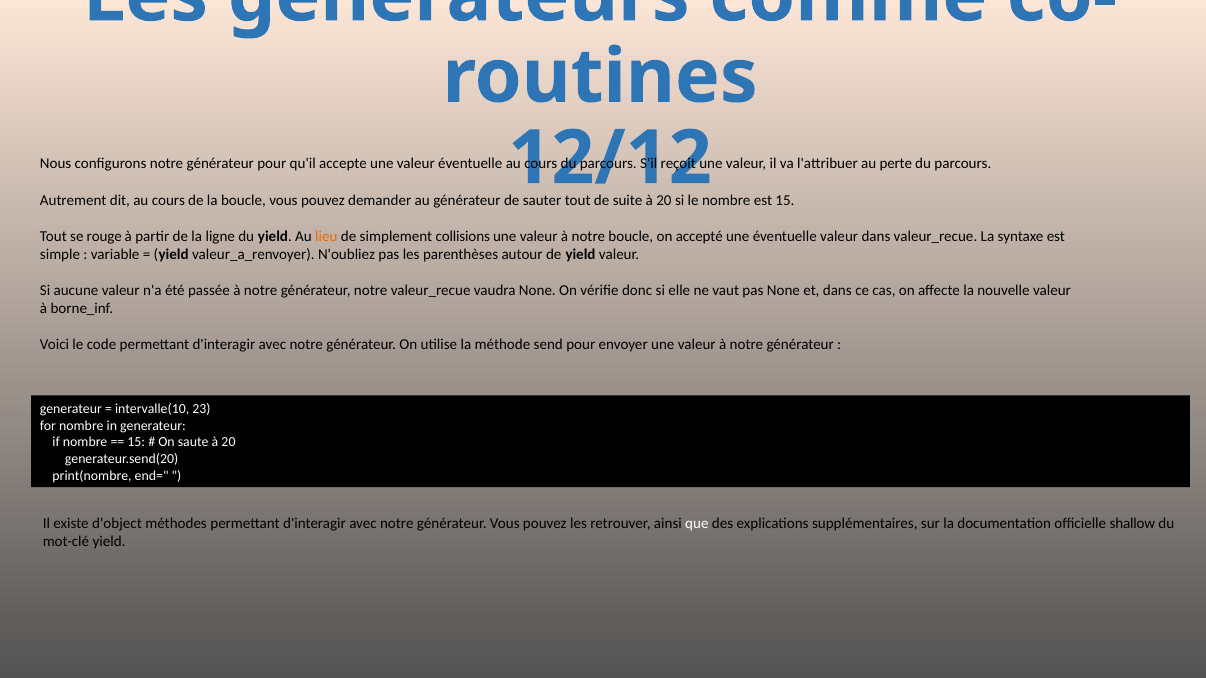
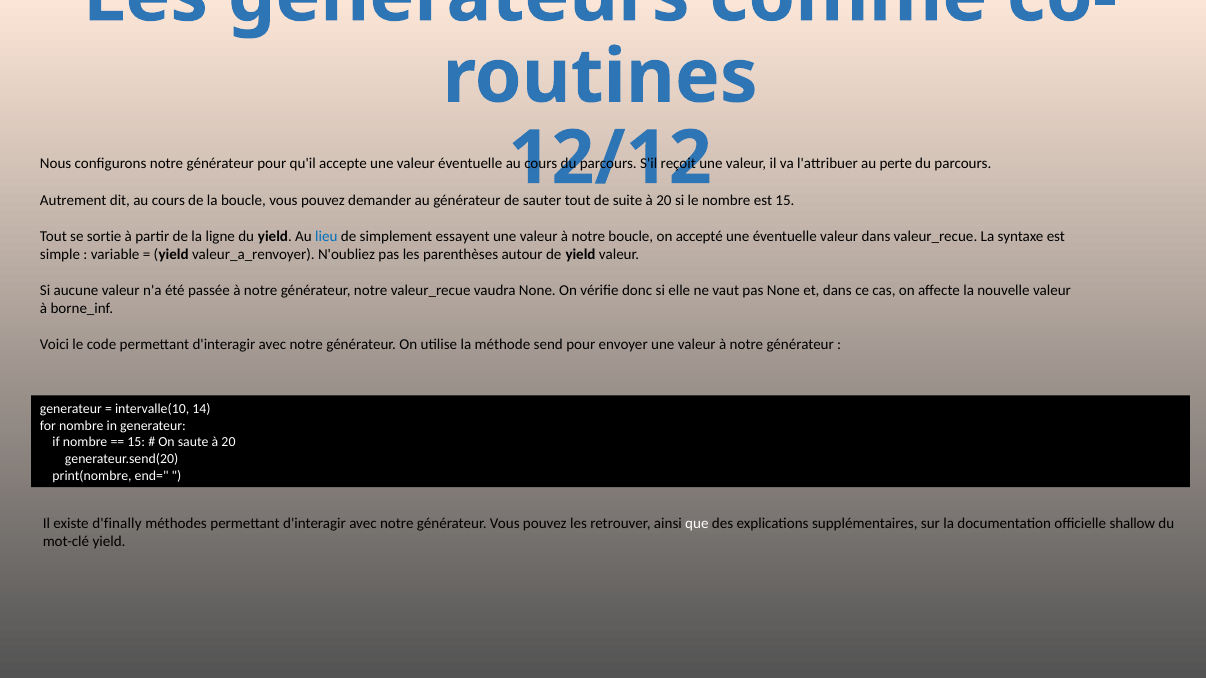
rouge: rouge -> sortie
lieu colour: orange -> blue
collisions: collisions -> essayent
23: 23 -> 14
d'object: d'object -> d'finally
